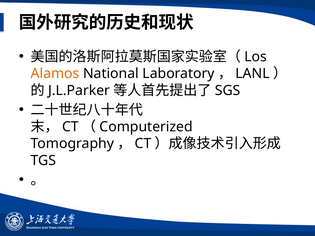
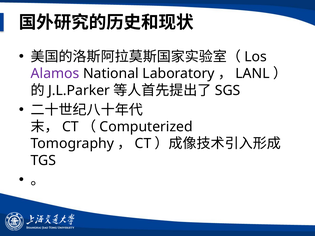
Alamos colour: orange -> purple
